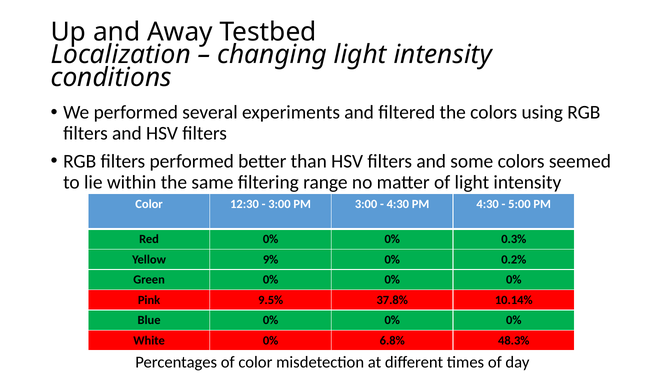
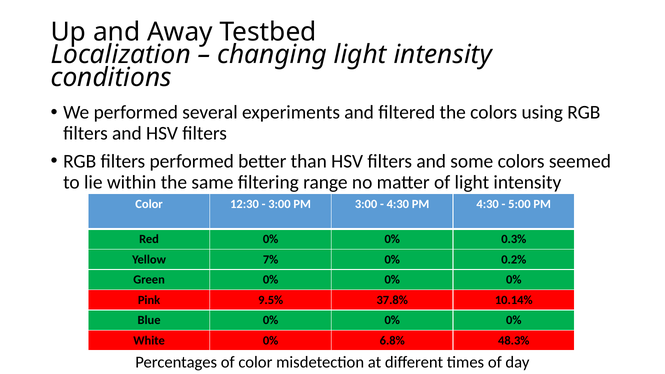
9%: 9% -> 7%
